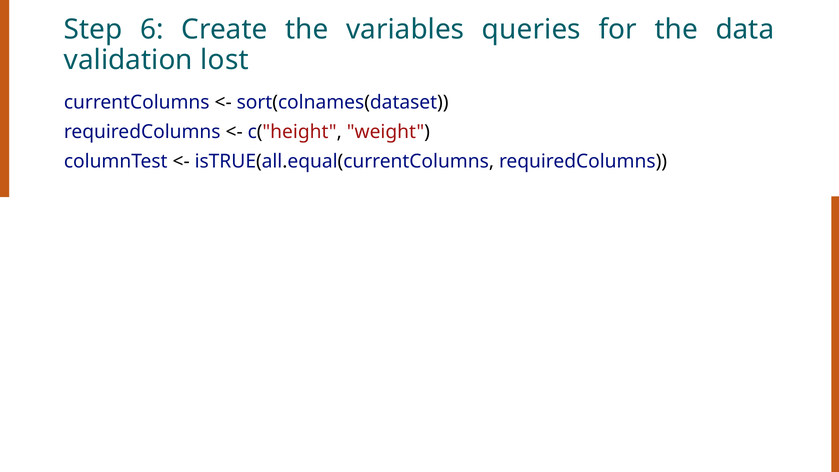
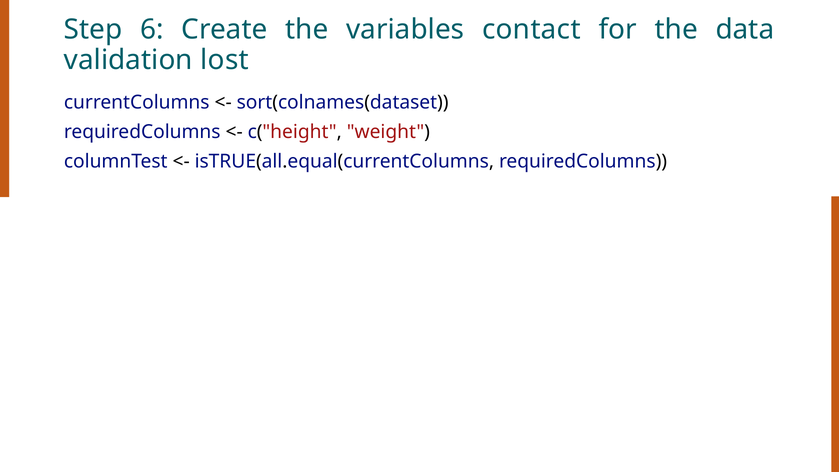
queries: queries -> contact
